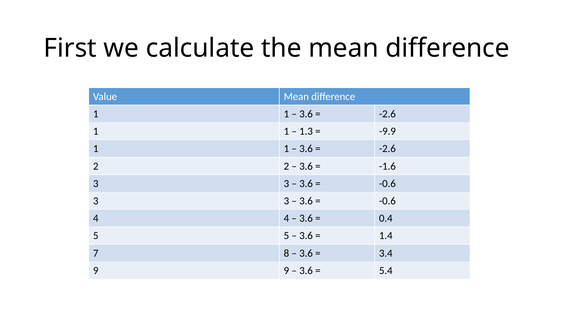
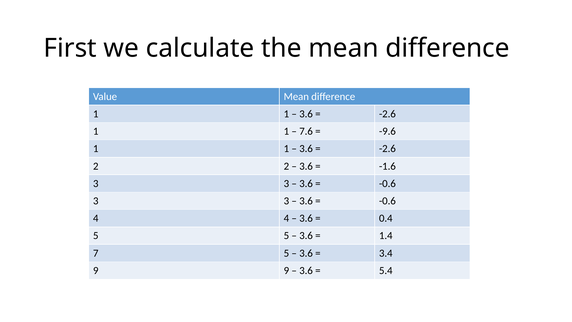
1.3: 1.3 -> 7.6
-9.9: -9.9 -> -9.6
7 8: 8 -> 5
